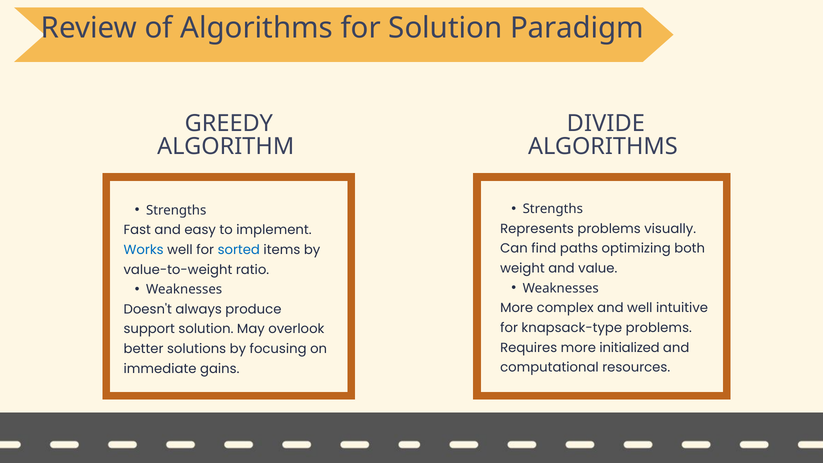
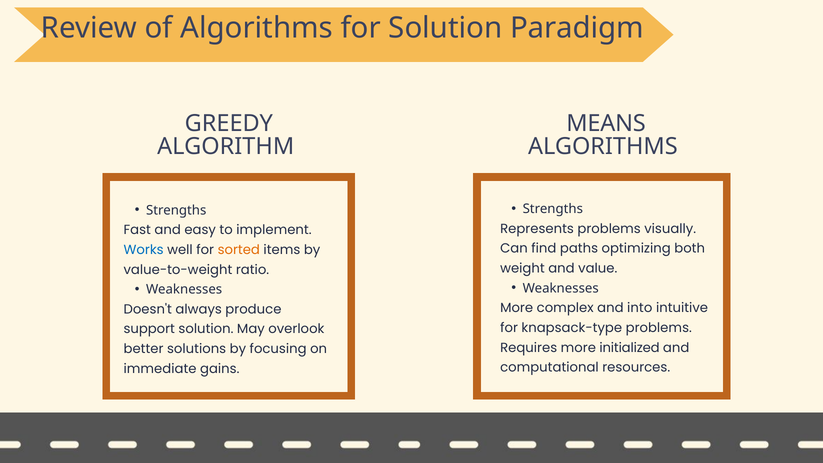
DIVIDE: DIVIDE -> MEANS
sorted colour: blue -> orange
and well: well -> into
